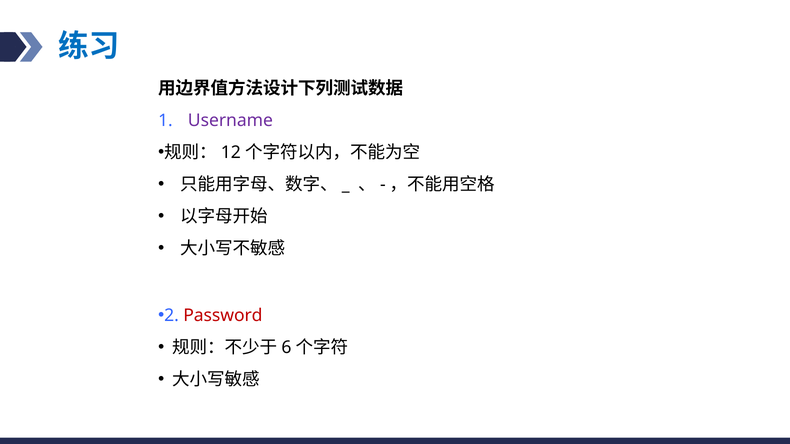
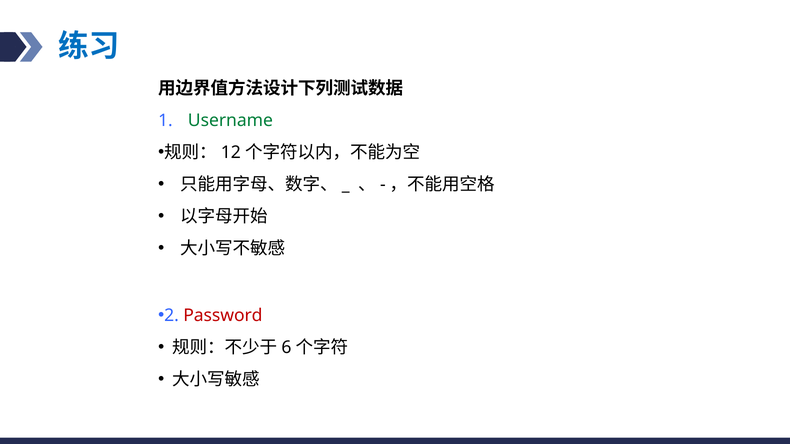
Username colour: purple -> green
